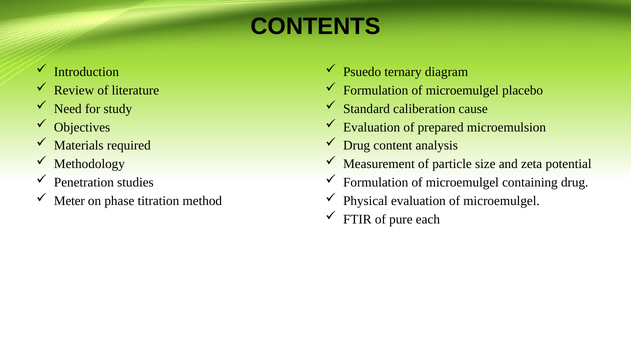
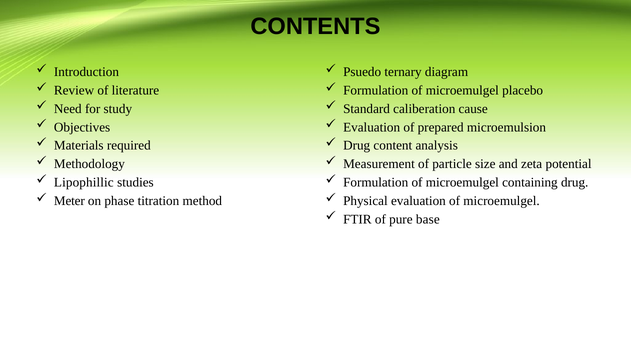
Penetration: Penetration -> Lipophillic
each: each -> base
